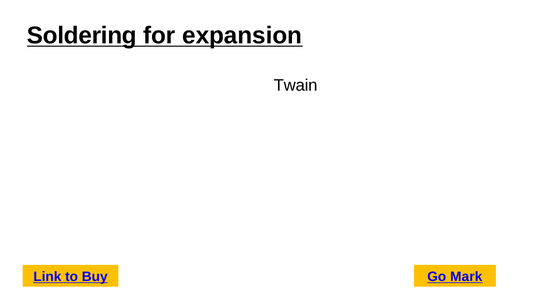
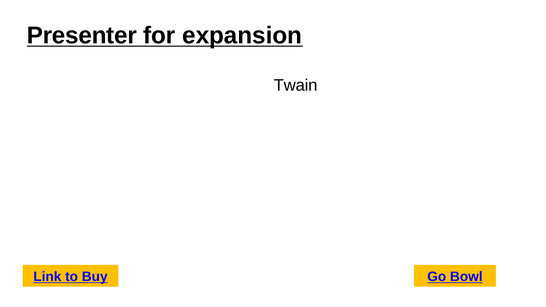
Soldering: Soldering -> Presenter
Mark: Mark -> Bowl
